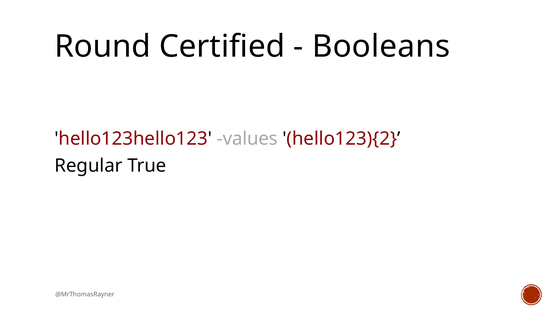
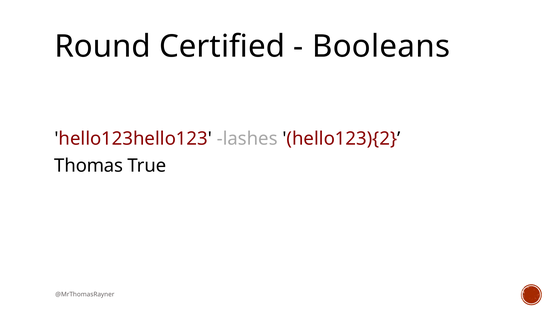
values: values -> lashes
Regular: Regular -> Thomas
